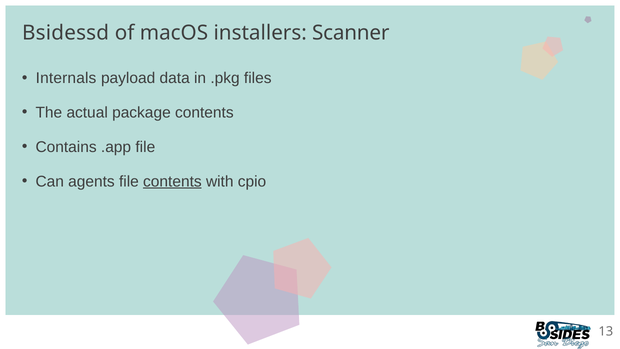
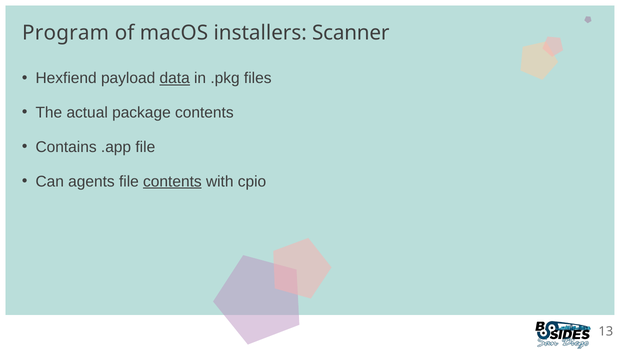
Bsidessd: Bsidessd -> Program
Internals: Internals -> Hexfiend
data underline: none -> present
